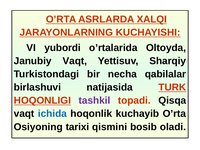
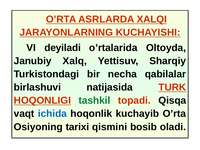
yubordi: yubordi -> deyiladi
Janubiy Vaqt: Vaqt -> Xalq
tashkil colour: purple -> green
